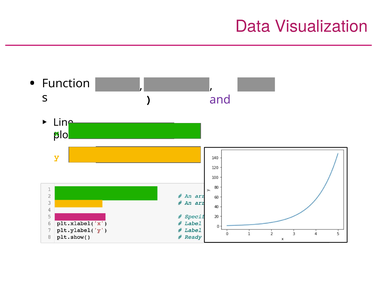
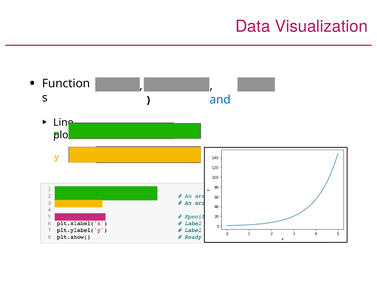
and colour: purple -> blue
